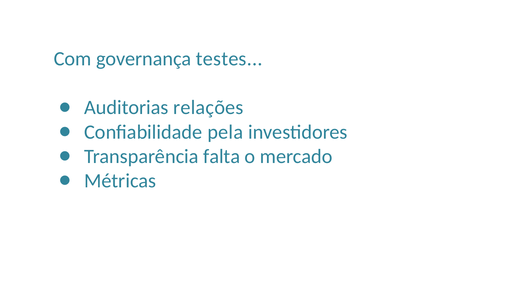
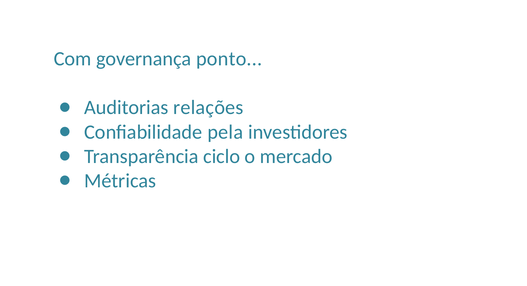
testes: testes -> ponto
falta: falta -> ciclo
